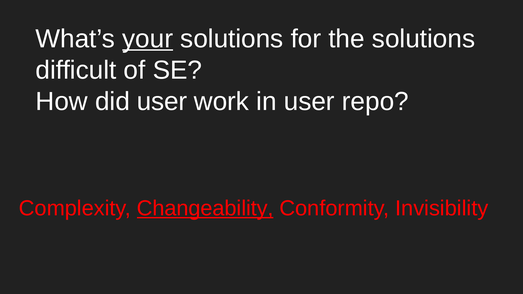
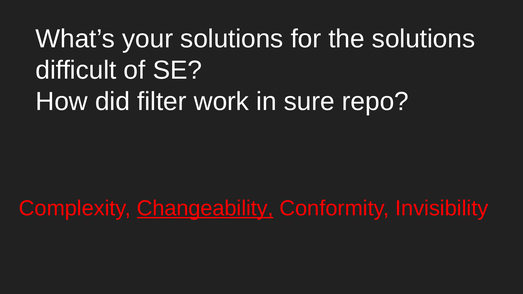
your underline: present -> none
did user: user -> filter
in user: user -> sure
